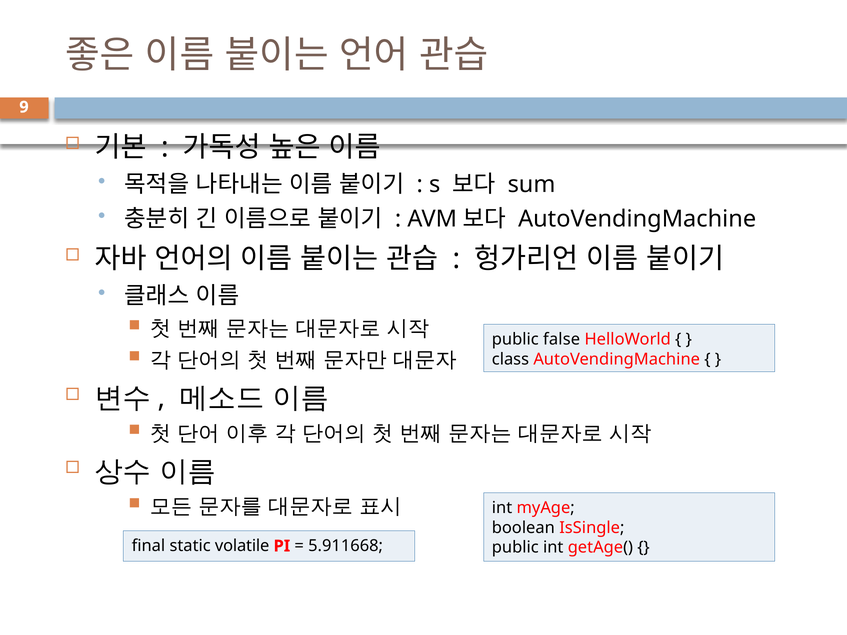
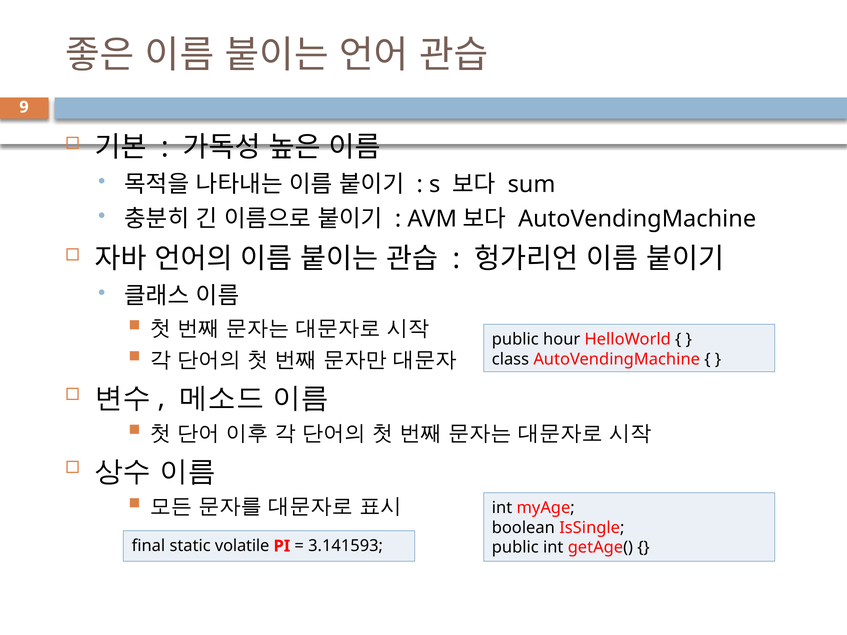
false: false -> hour
5.911668: 5.911668 -> 3.141593
